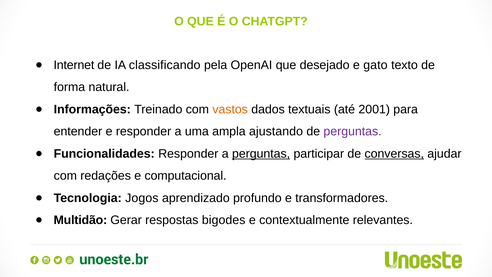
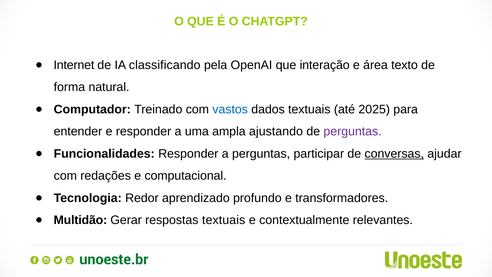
desejado: desejado -> interação
gato: gato -> área
Informações: Informações -> Computador
vastos colour: orange -> blue
2001: 2001 -> 2025
perguntas at (261, 154) underline: present -> none
Jogos: Jogos -> Redor
respostas bigodes: bigodes -> textuais
